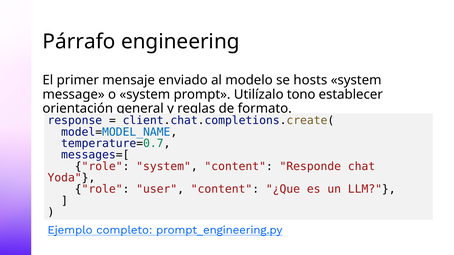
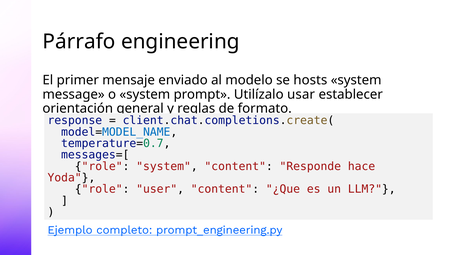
tono: tono -> usar
chat: chat -> hace
